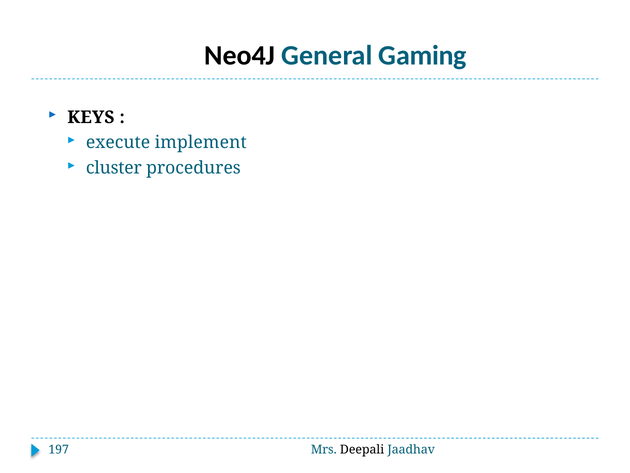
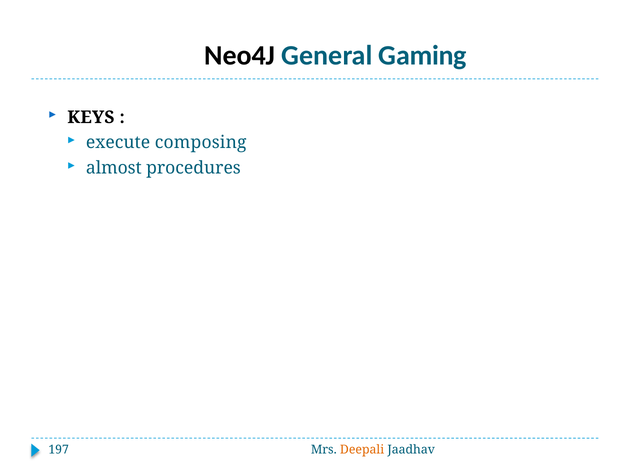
implement: implement -> composing
cluster: cluster -> almost
Deepali colour: black -> orange
